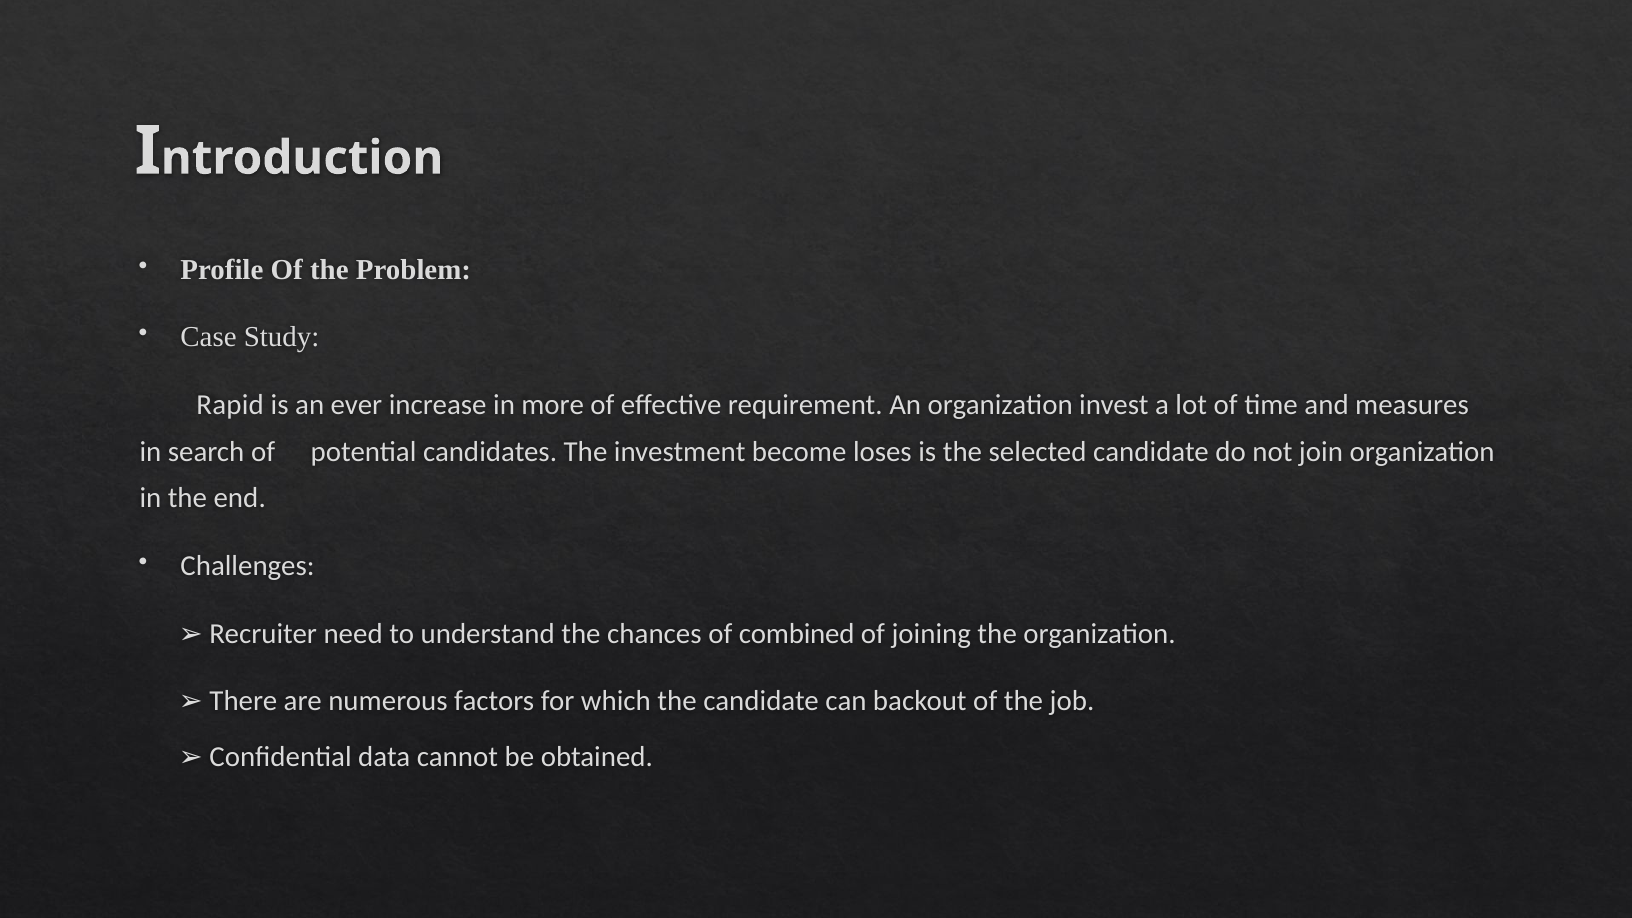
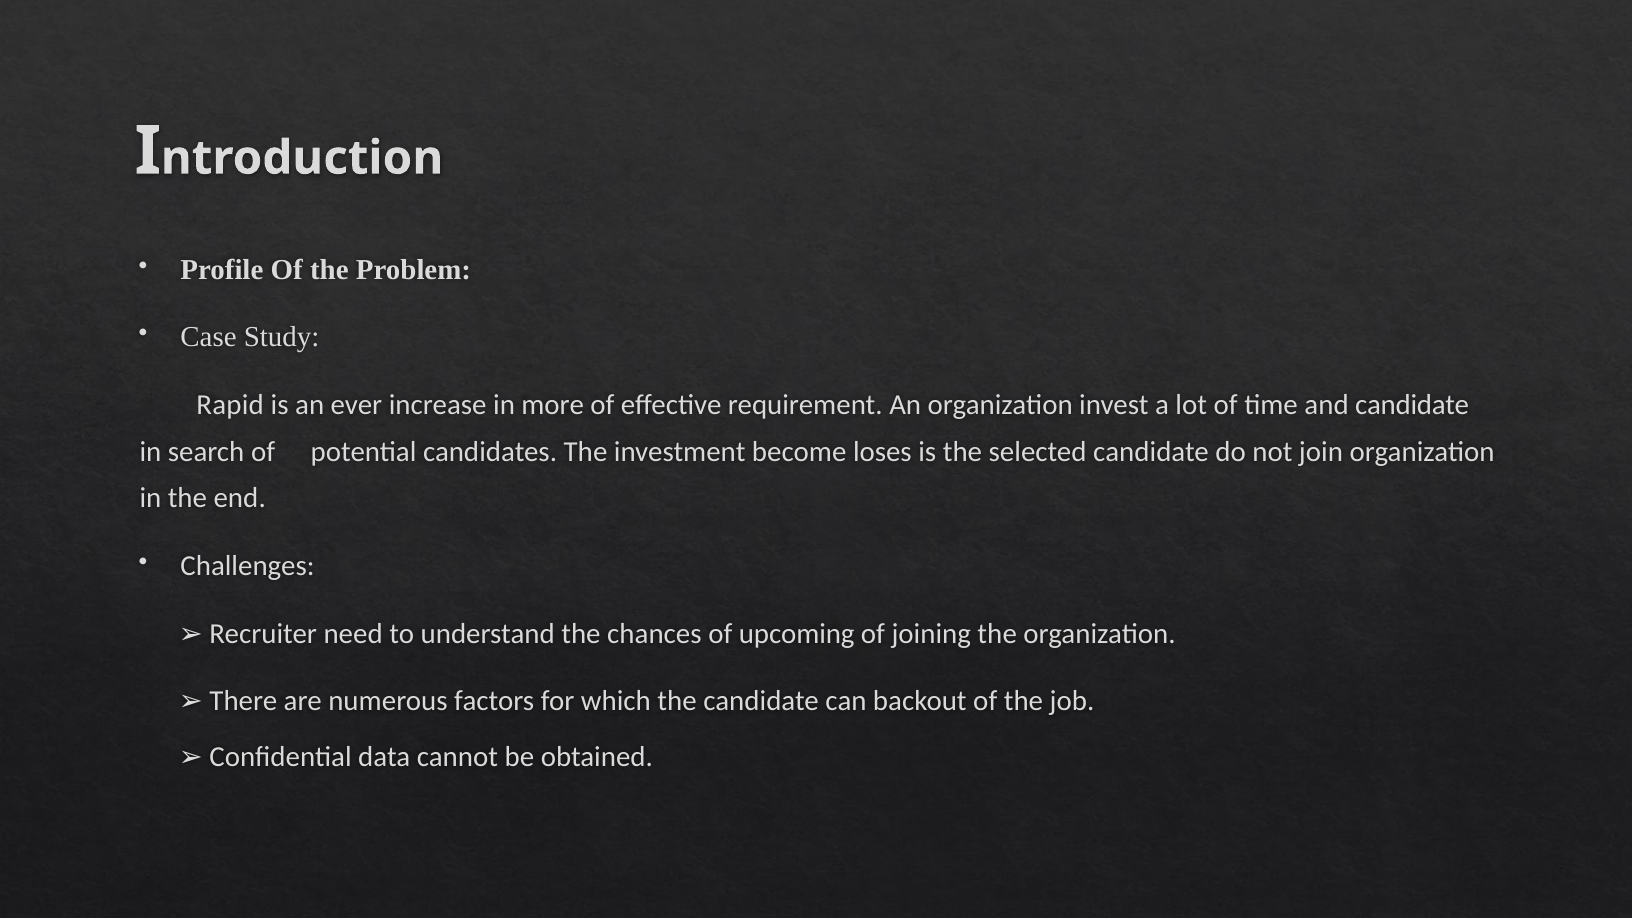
and measures: measures -> candidate
combined: combined -> upcoming
